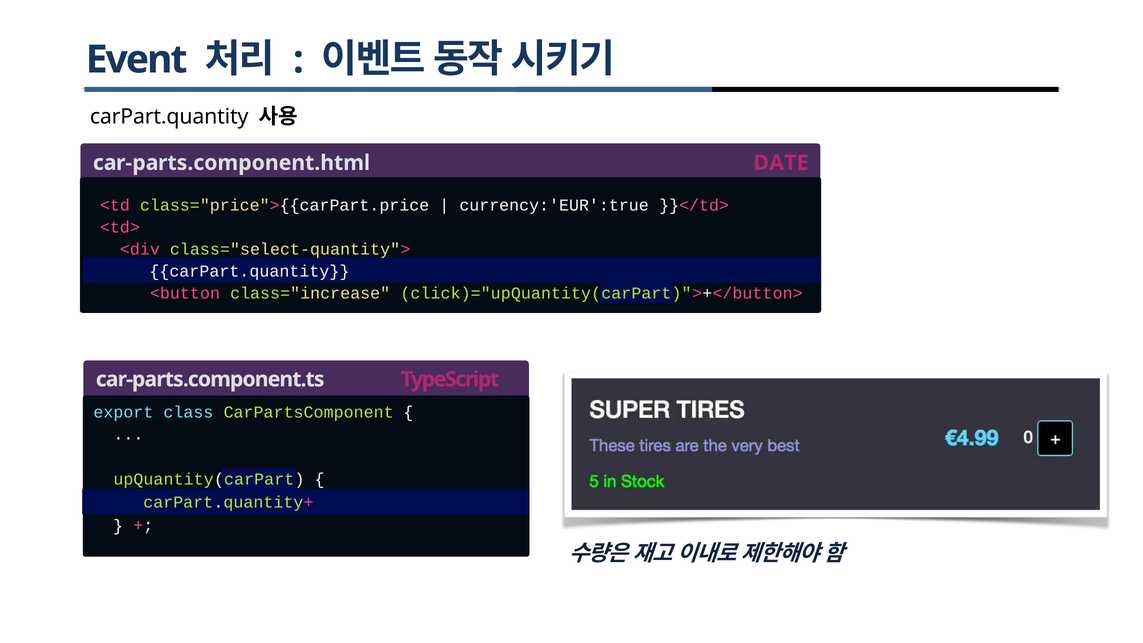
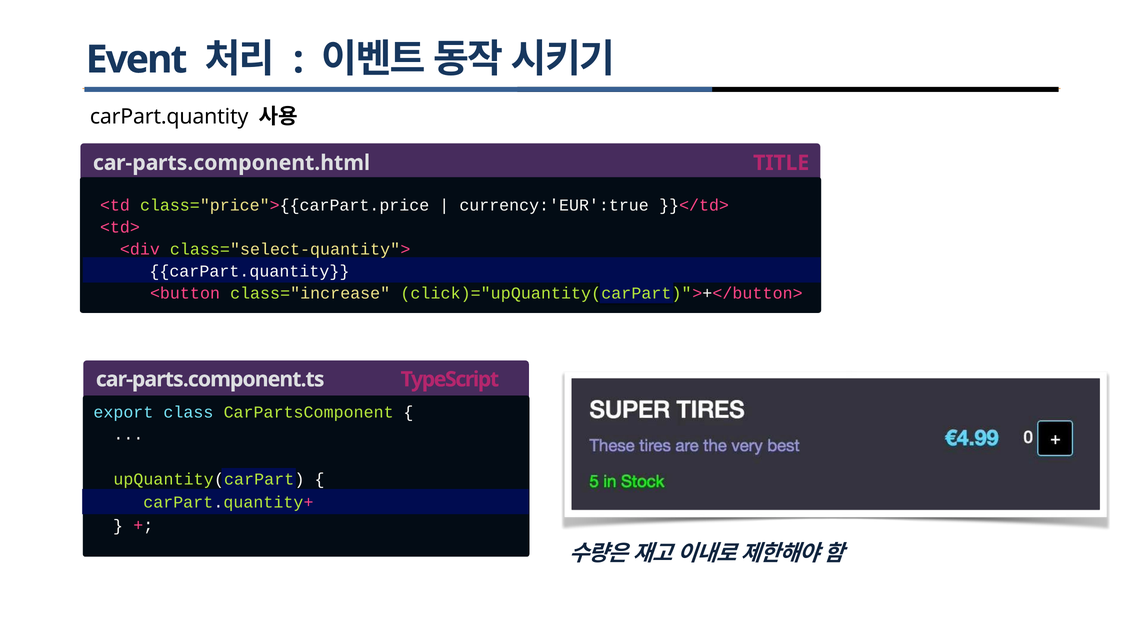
DATE: DATE -> TITLE
